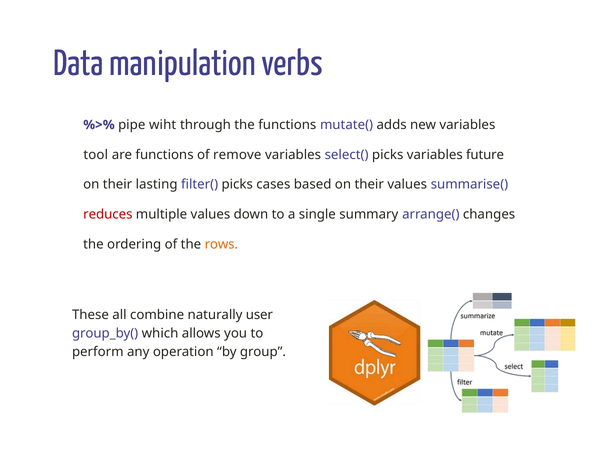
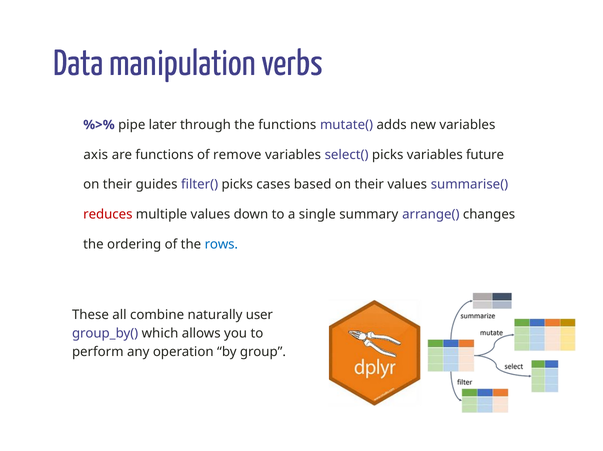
wiht: wiht -> later
tool: tool -> axis
lasting: lasting -> guides
rows colour: orange -> blue
